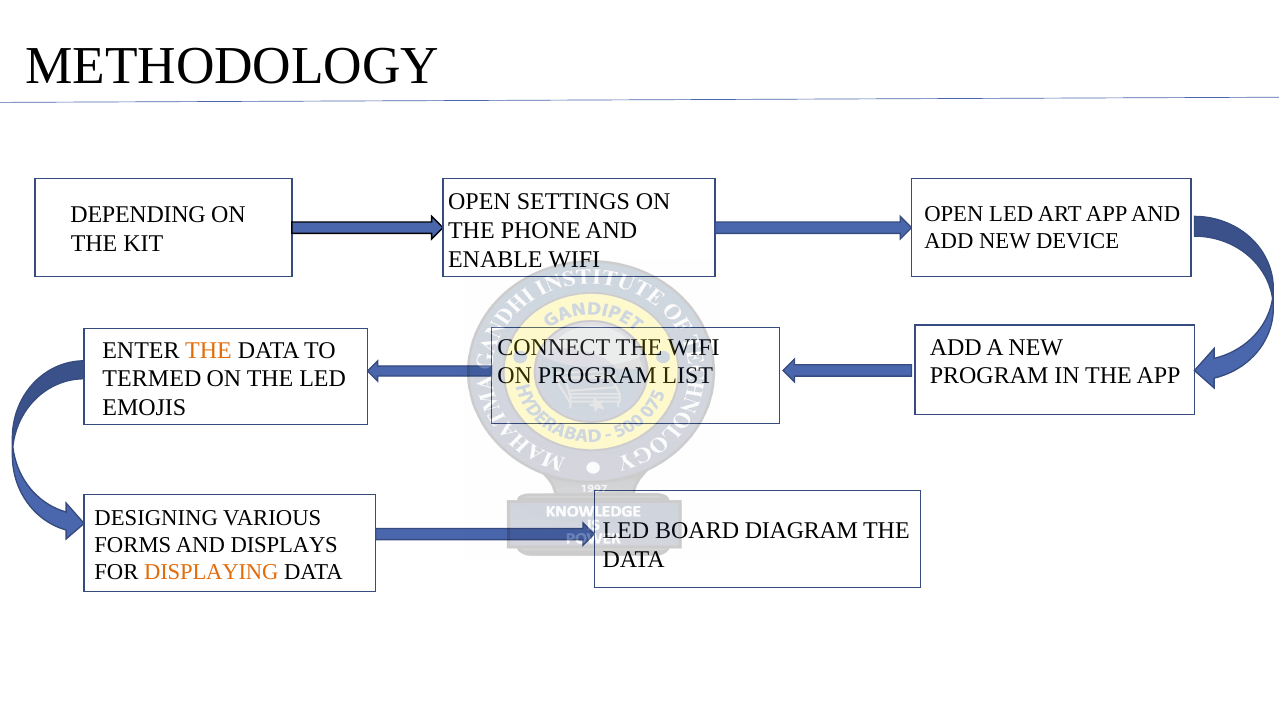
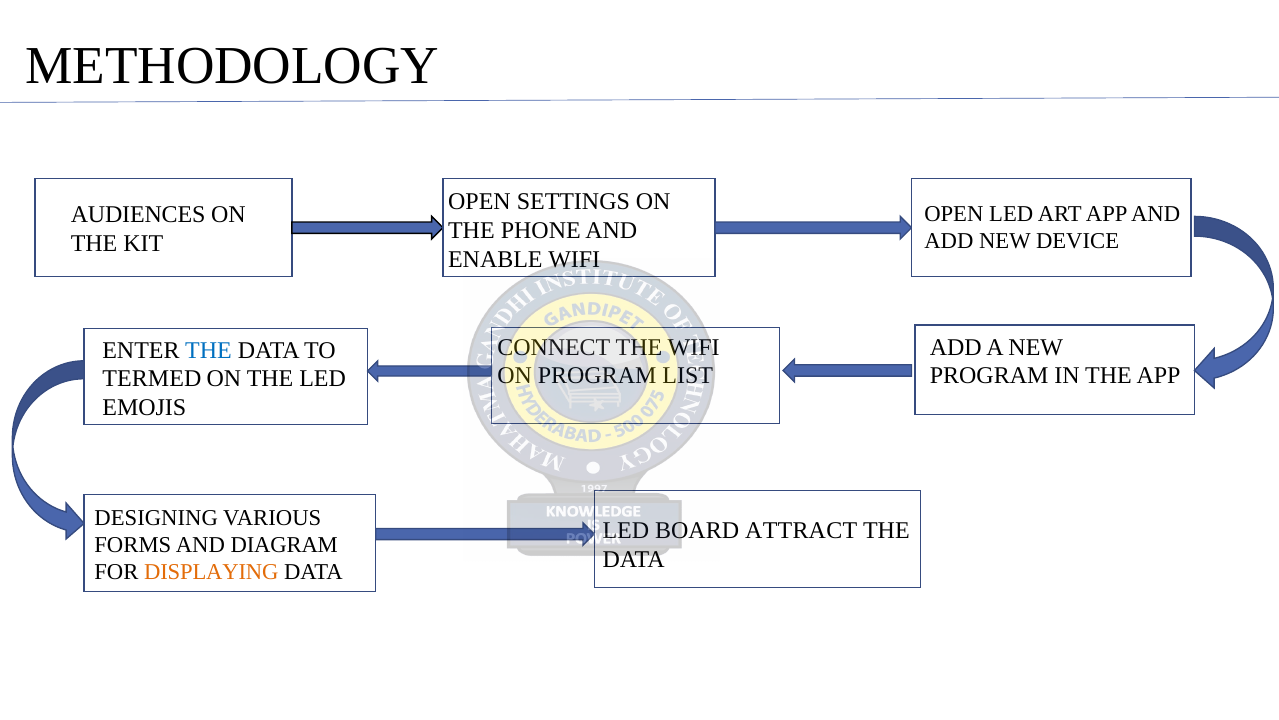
DEPENDING: DEPENDING -> AUDIENCES
THE at (208, 350) colour: orange -> blue
DIAGRAM: DIAGRAM -> ATTRACT
DISPLAYS: DISPLAYS -> DIAGRAM
